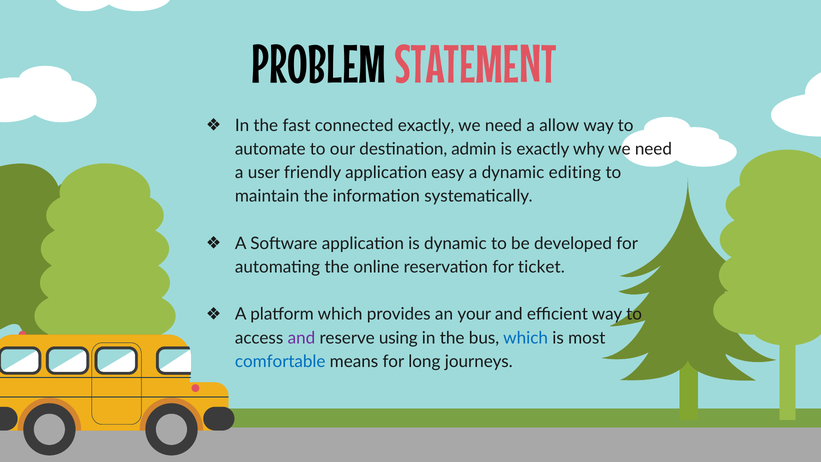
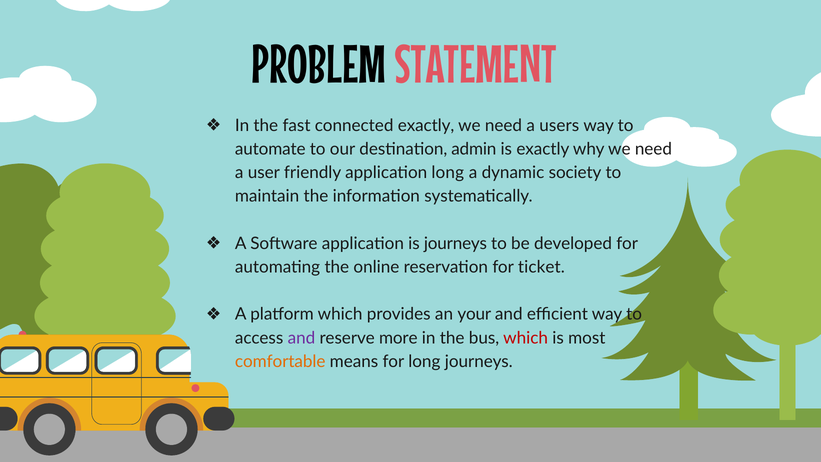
allow: allow -> users
application easy: easy -> long
editing: editing -> society
is dynamic: dynamic -> journeys
using: using -> more
which at (526, 338) colour: blue -> red
comfortable colour: blue -> orange
